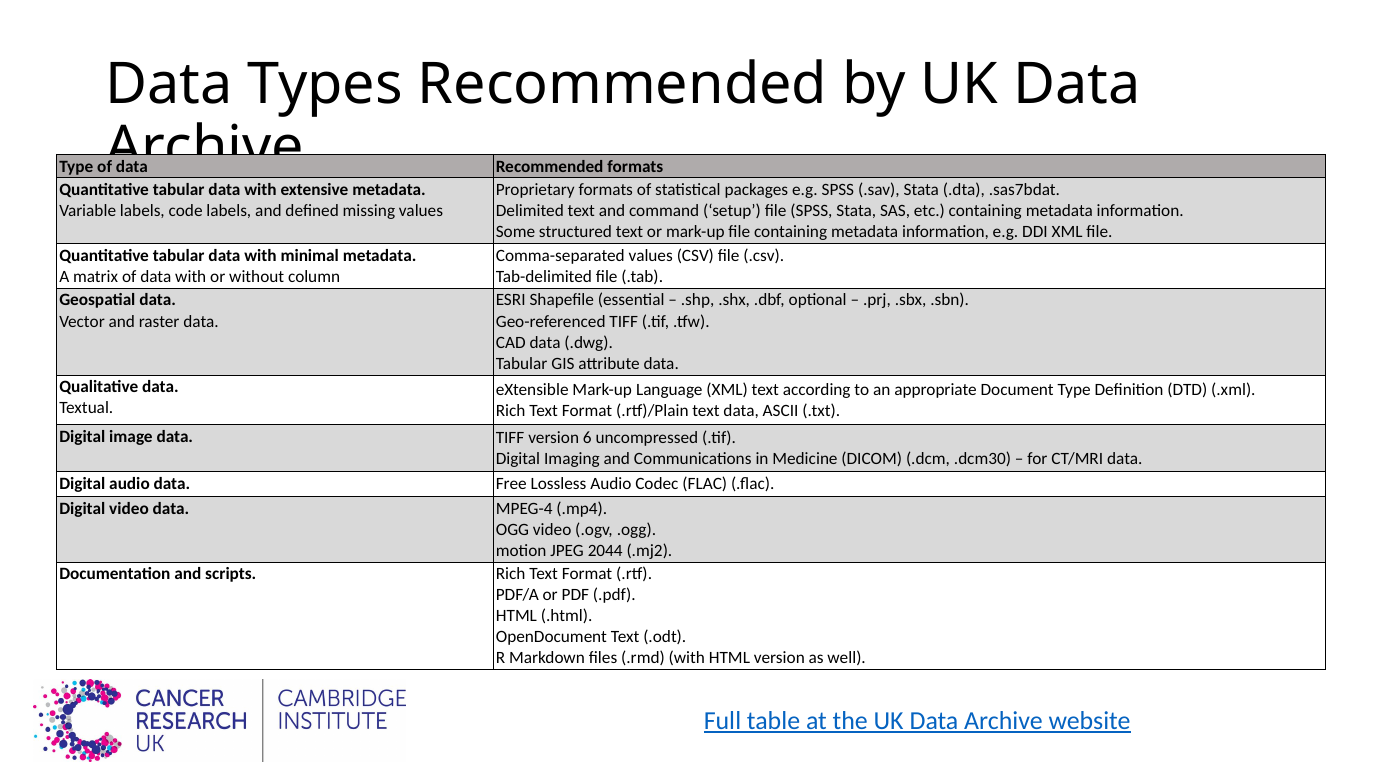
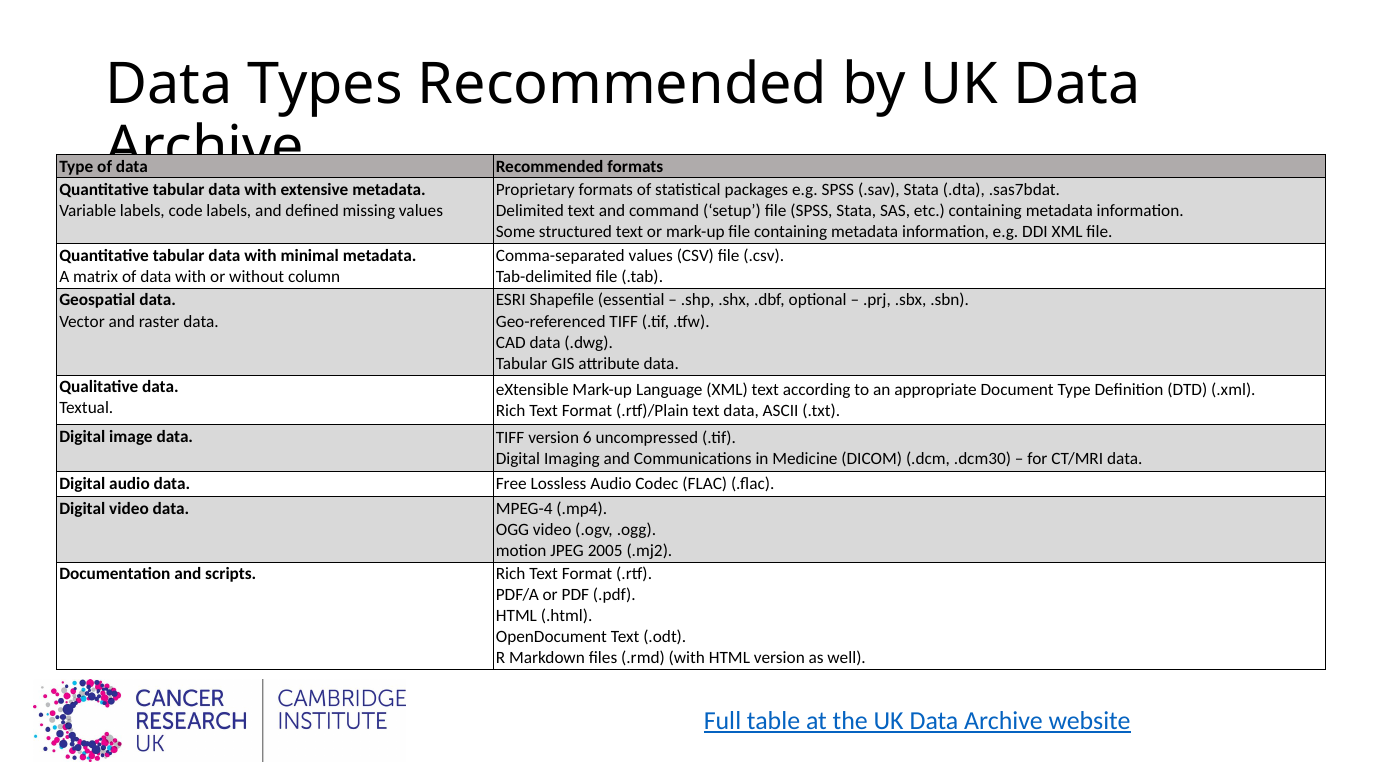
2044: 2044 -> 2005
